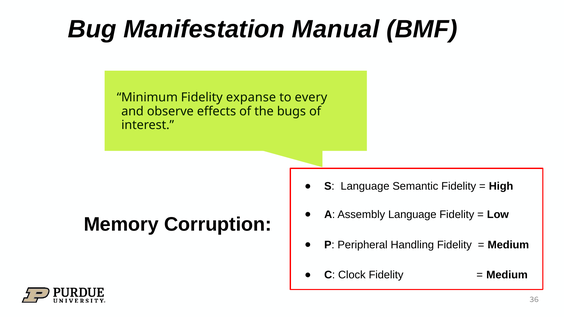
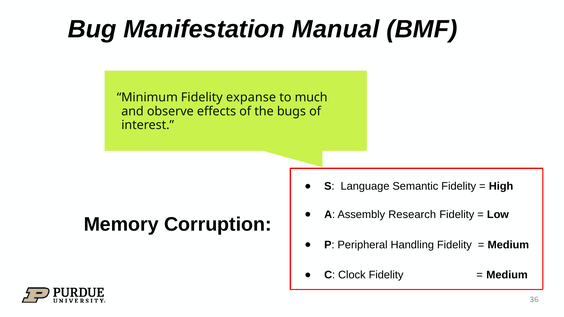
every: every -> much
Assembly Language: Language -> Research
